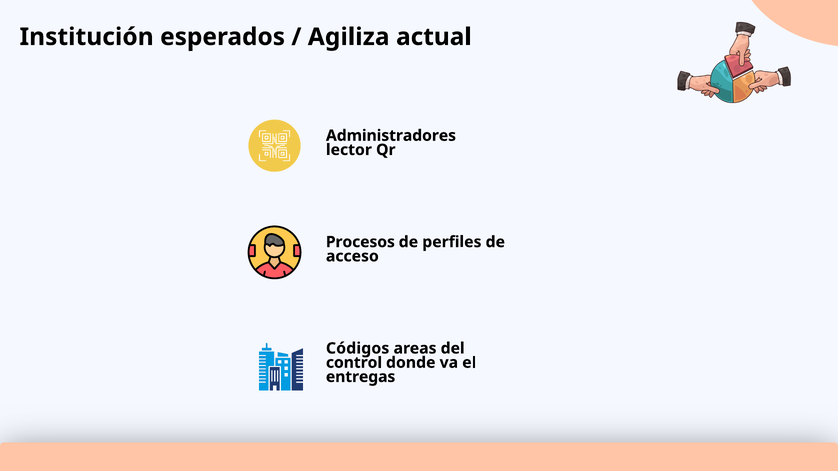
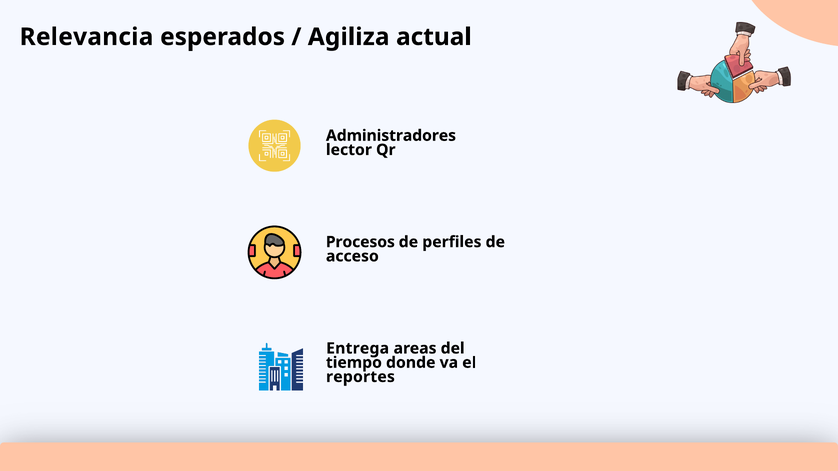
Institución: Institución -> Relevancia
Códigos: Códigos -> Entrega
control: control -> tiempo
entregas: entregas -> reportes
